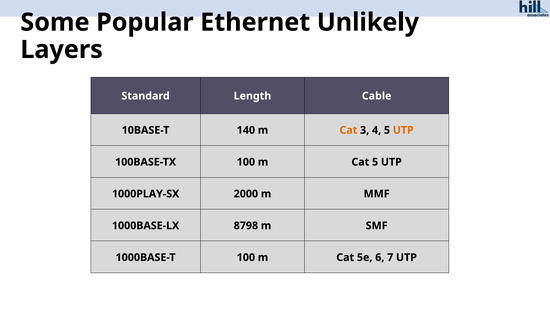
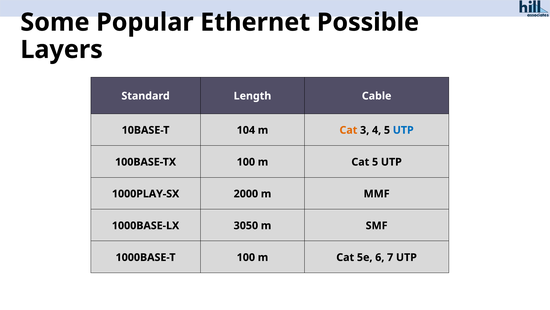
Unlikely: Unlikely -> Possible
140: 140 -> 104
UTP at (403, 130) colour: orange -> blue
8798: 8798 -> 3050
